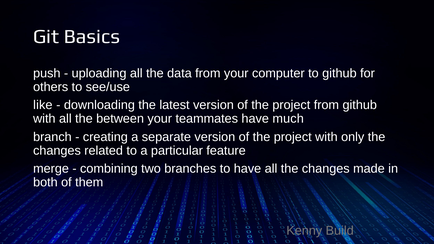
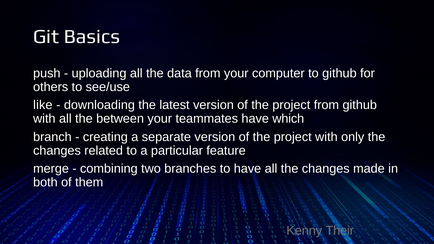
much: much -> which
Build: Build -> Their
